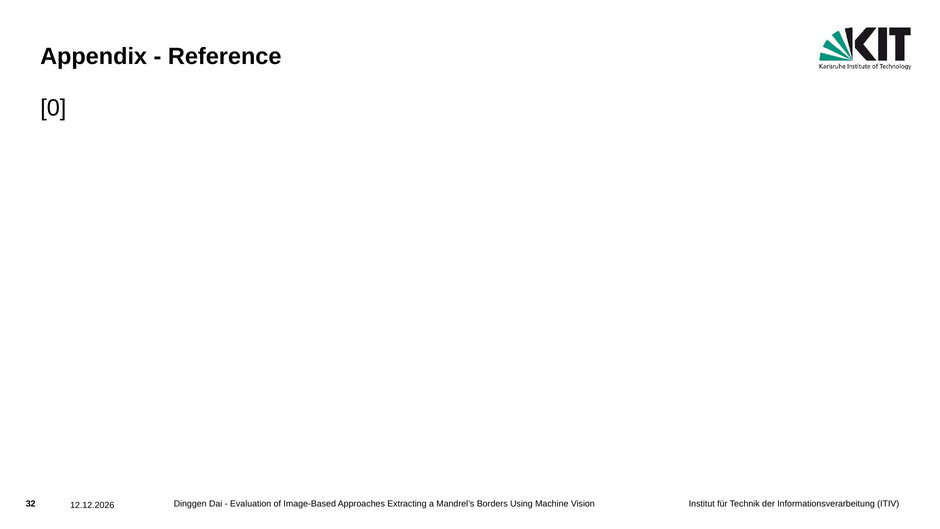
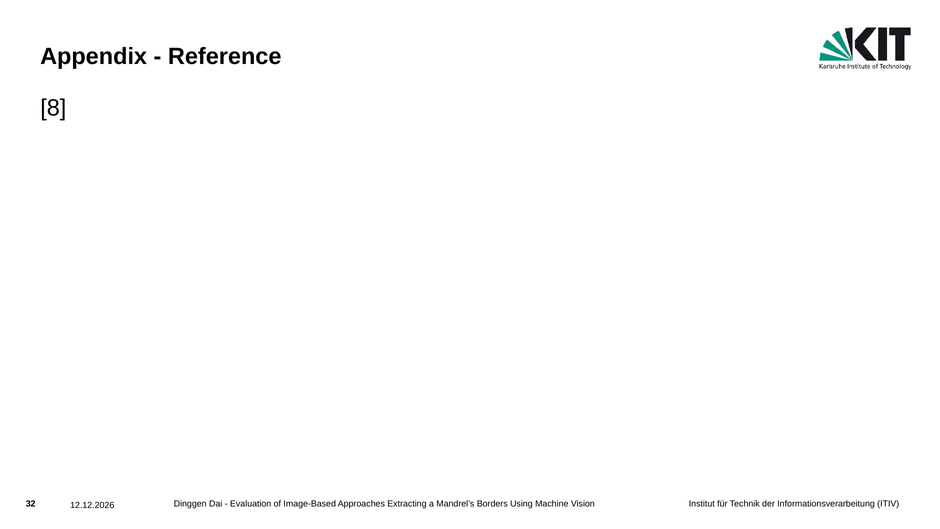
0: 0 -> 8
